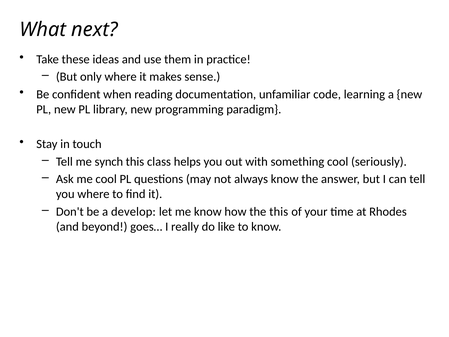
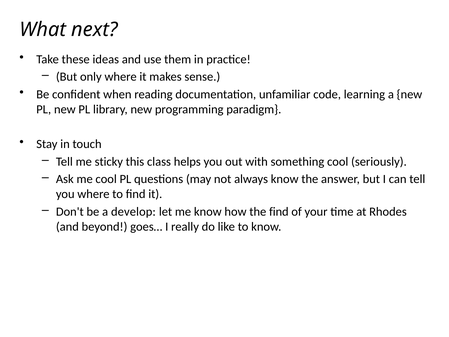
synch: synch -> sticky
the this: this -> find
